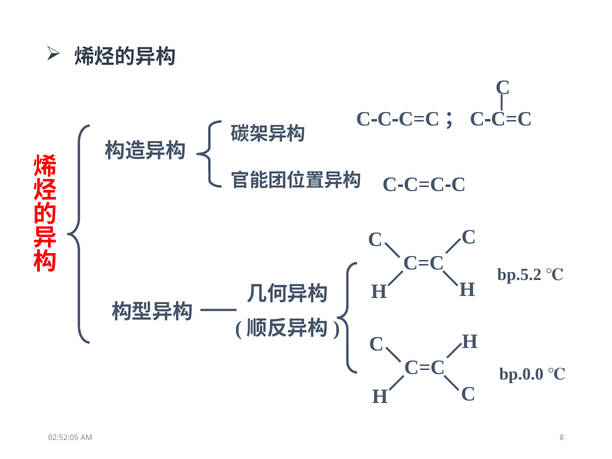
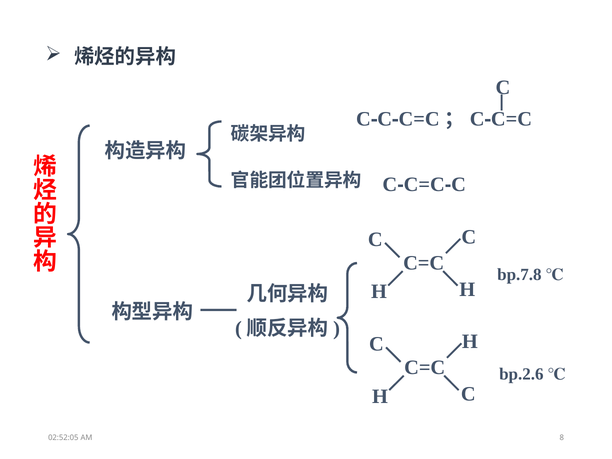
bp.5.2: bp.5.2 -> bp.7.8
bp.0.0: bp.0.0 -> bp.2.6
